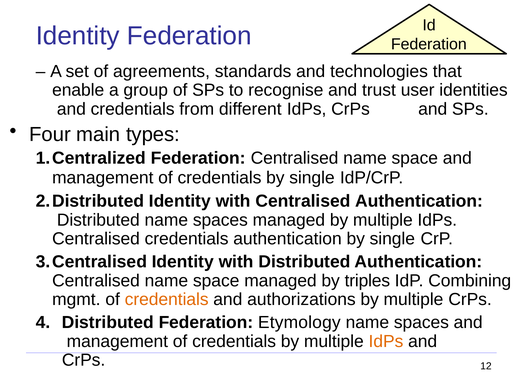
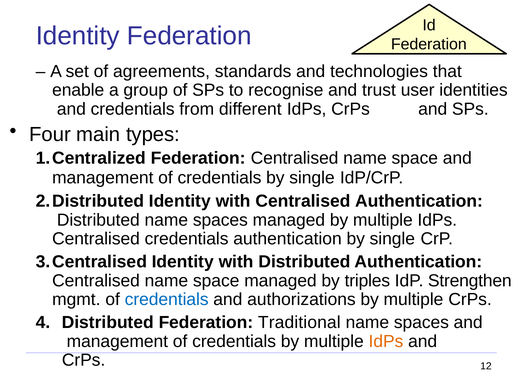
Combining: Combining -> Strengthen
credentials at (167, 300) colour: orange -> blue
Etymology: Etymology -> Traditional
